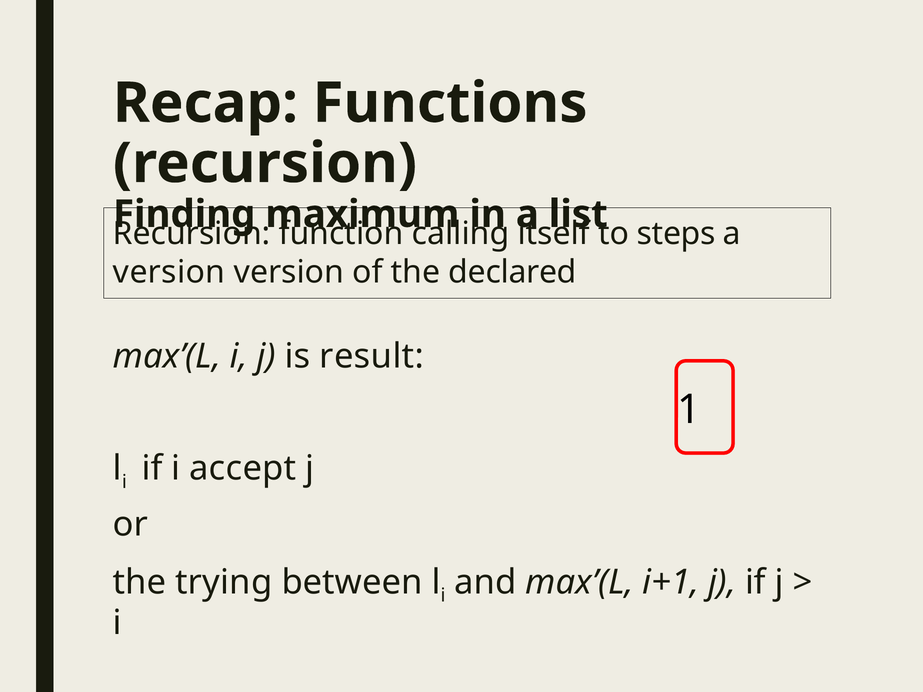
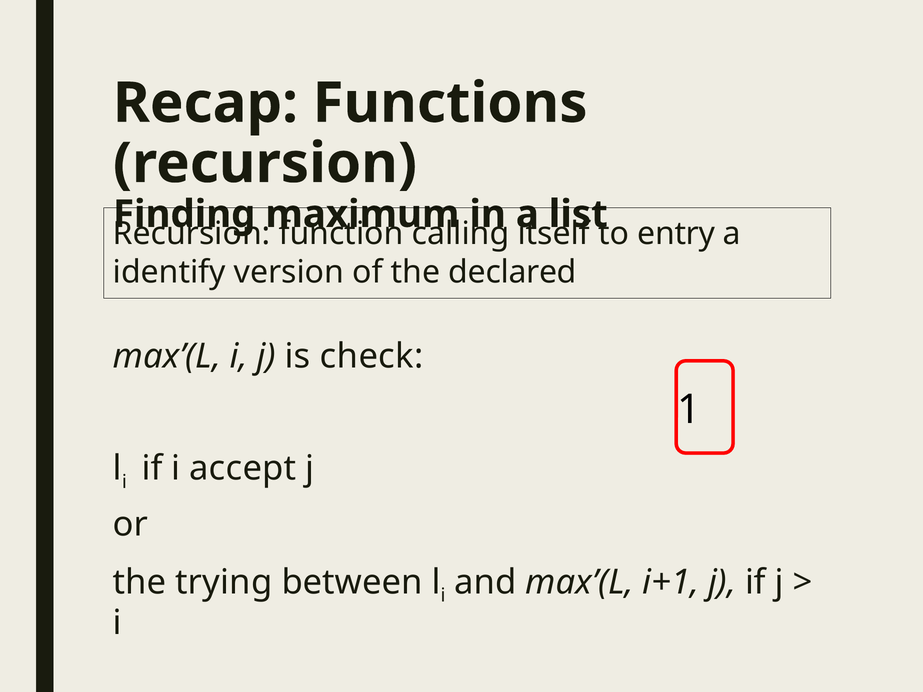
steps: steps -> entry
version at (169, 272): version -> identify
result: result -> check
